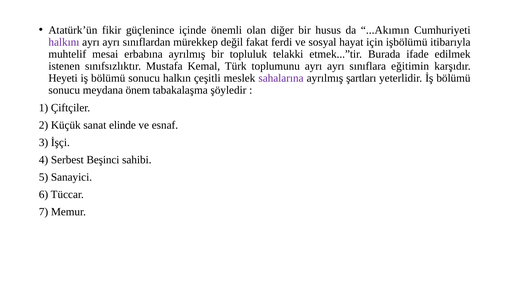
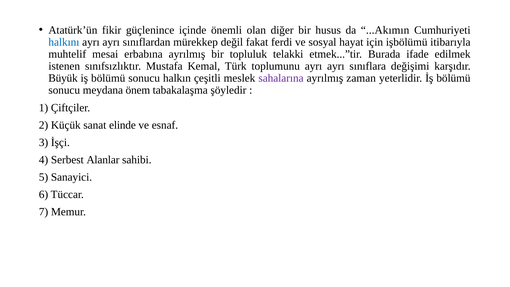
halkını colour: purple -> blue
eğitimin: eğitimin -> değişimi
Heyeti: Heyeti -> Büyük
şartları: şartları -> zaman
Beşinci: Beşinci -> Alanlar
